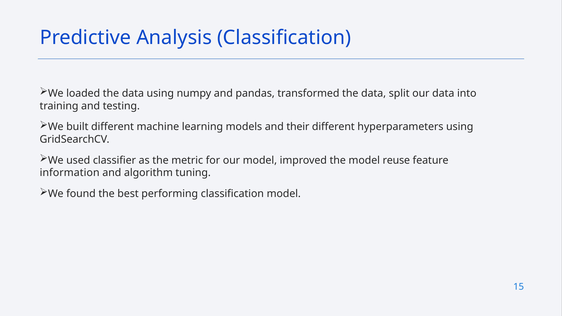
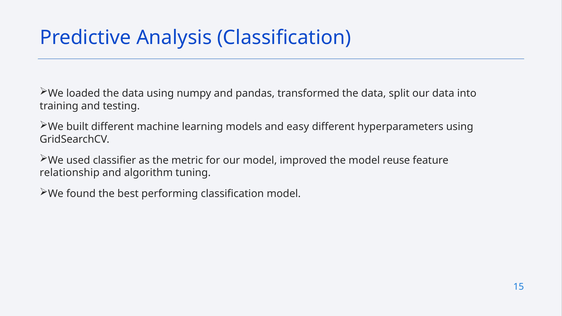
their: their -> easy
information: information -> relationship
